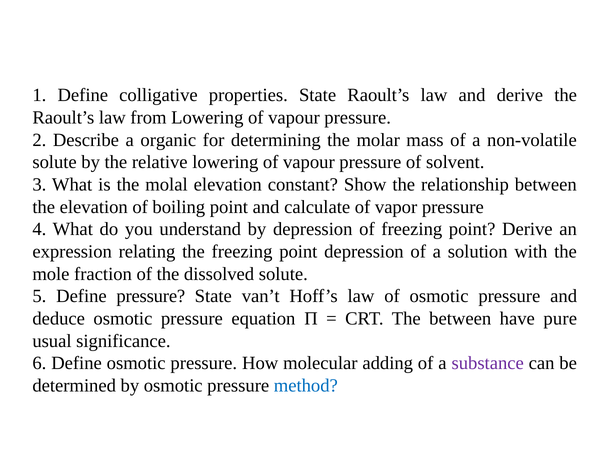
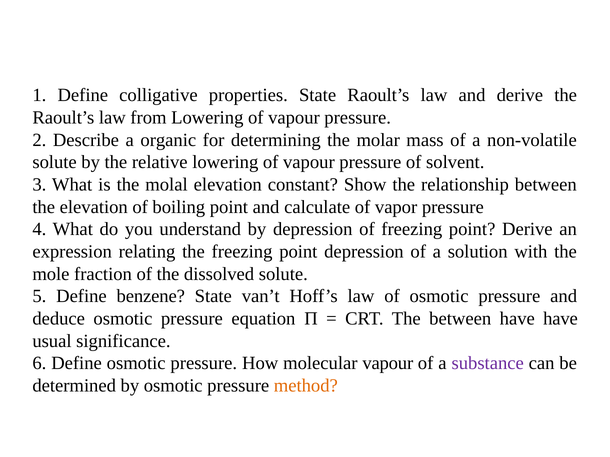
Define pressure: pressure -> benzene
have pure: pure -> have
molecular adding: adding -> vapour
method colour: blue -> orange
